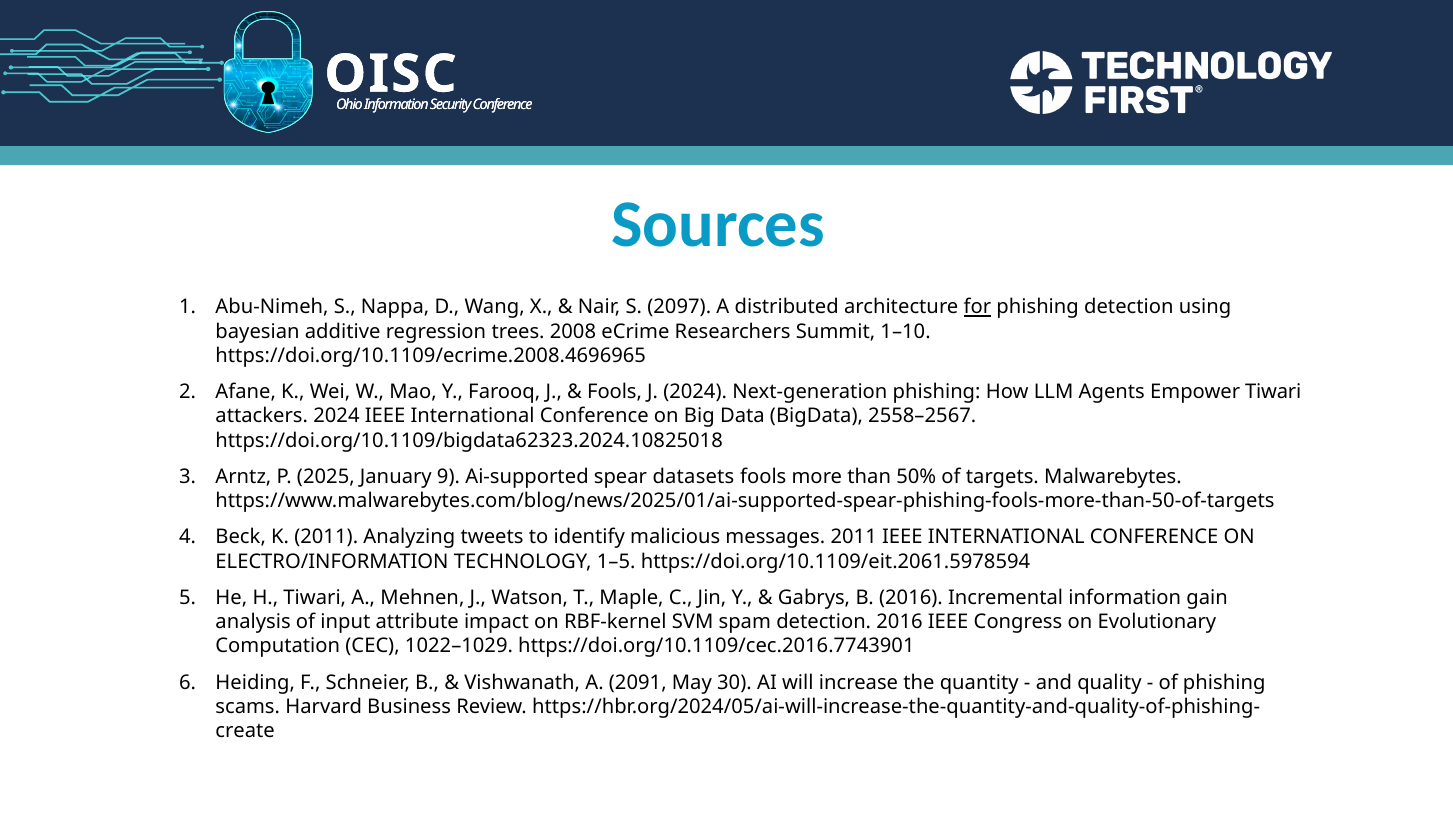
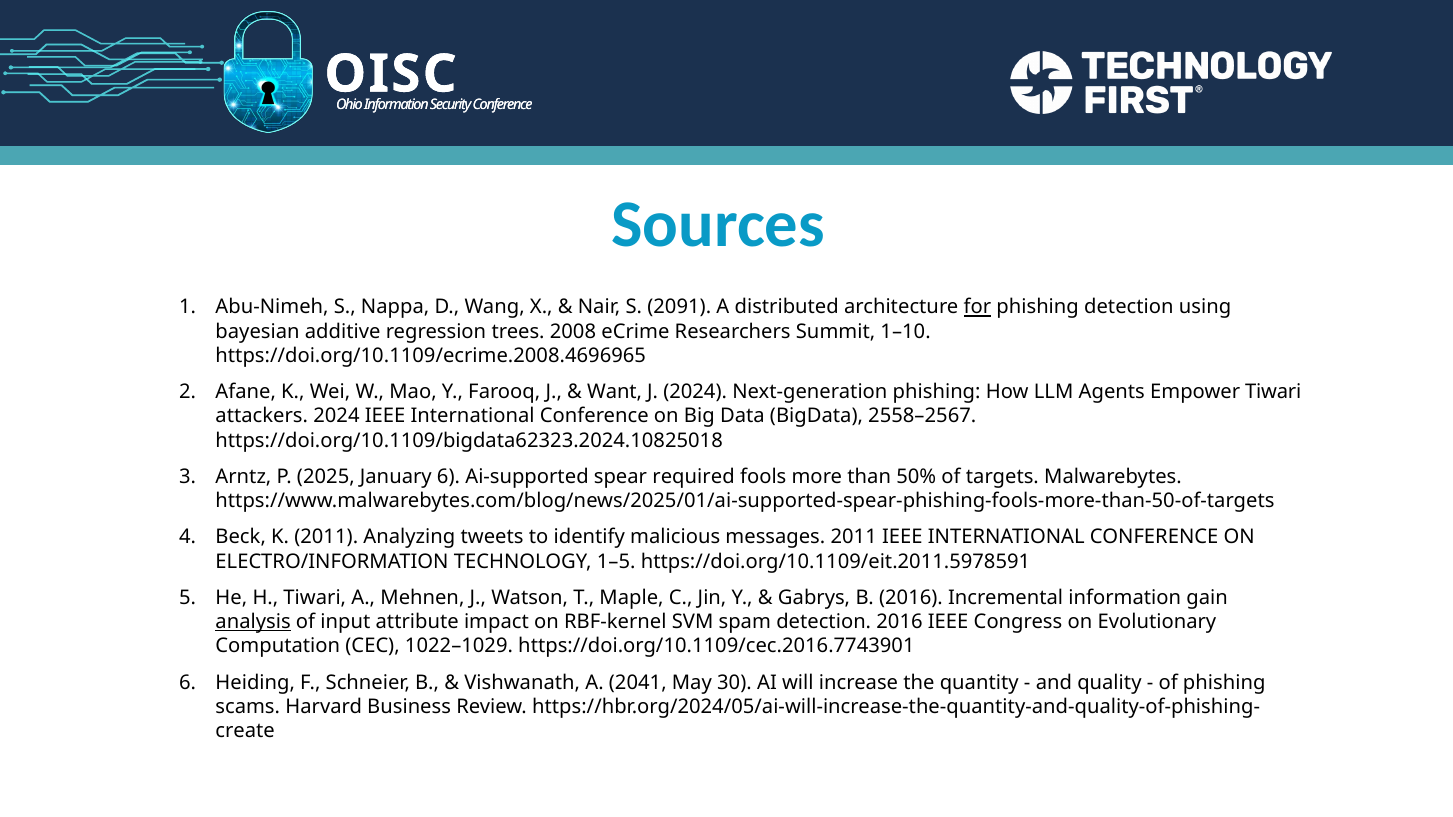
2097: 2097 -> 2091
Fools at (615, 392): Fools -> Want
January 9: 9 -> 6
datasets: datasets -> required
https://doi.org/10.1109/eit.2061.5978594: https://doi.org/10.1109/eit.2061.5978594 -> https://doi.org/10.1109/eit.2011.5978591
analysis underline: none -> present
2091: 2091 -> 2041
